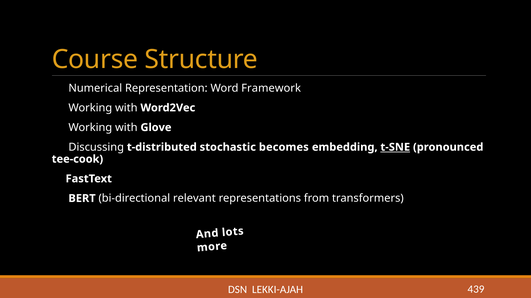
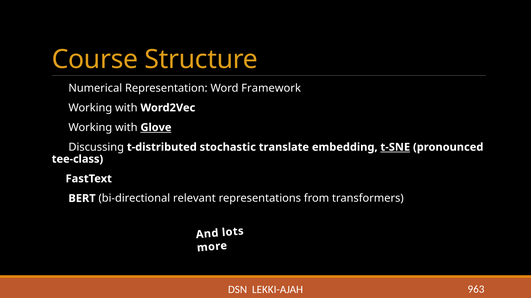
Glove underline: none -> present
becomes: becomes -> translate
tee-cook: tee-cook -> tee-class
439: 439 -> 963
